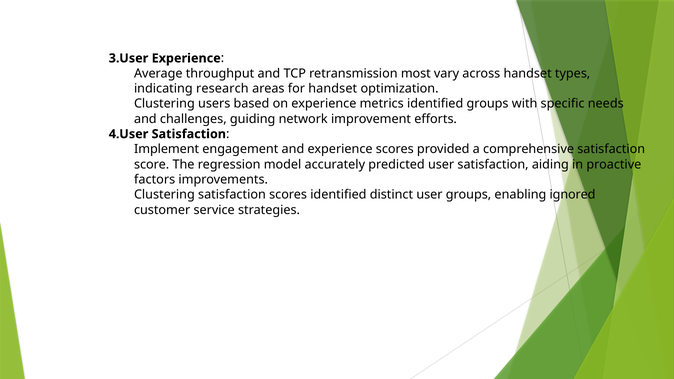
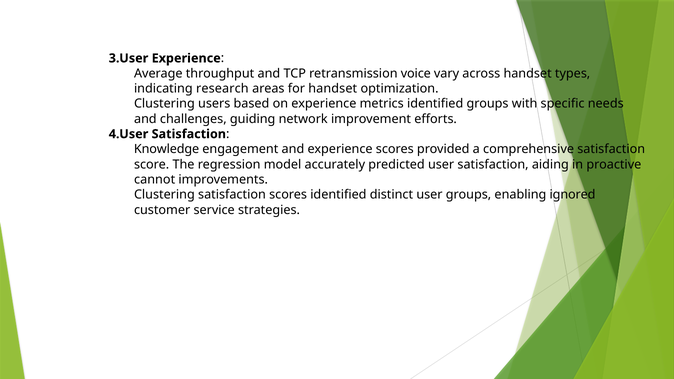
most: most -> voice
Implement: Implement -> Knowledge
factors: factors -> cannot
